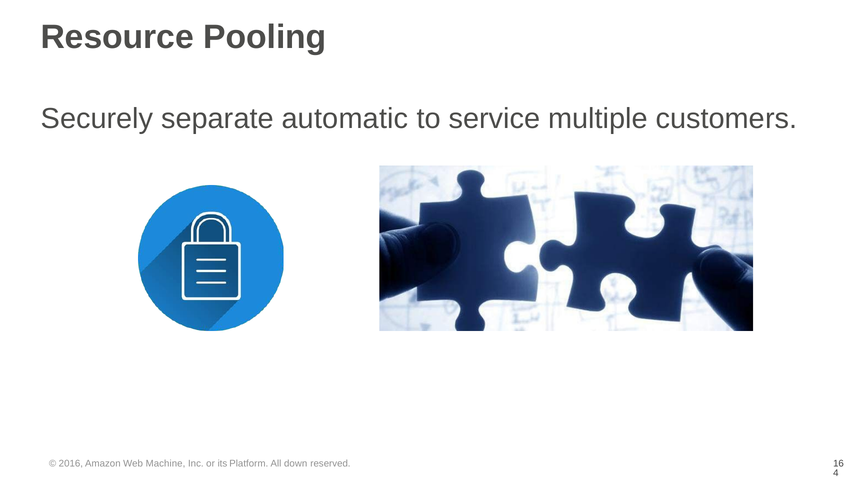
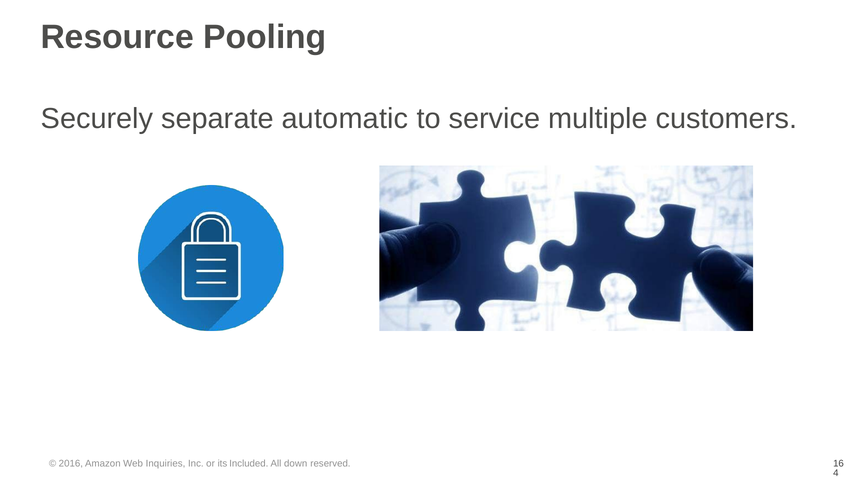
Machine: Machine -> Inquiries
Platform: Platform -> Included
